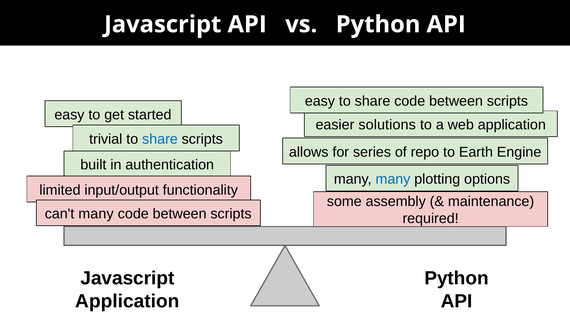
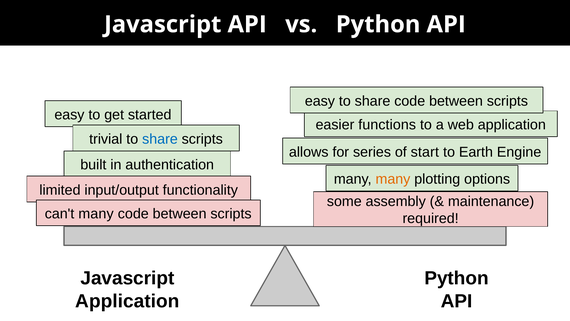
solutions: solutions -> functions
repo: repo -> start
many at (393, 179) colour: blue -> orange
